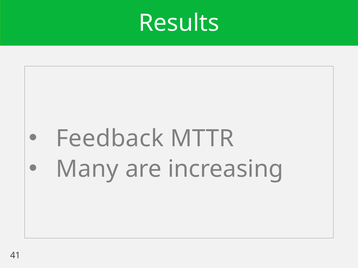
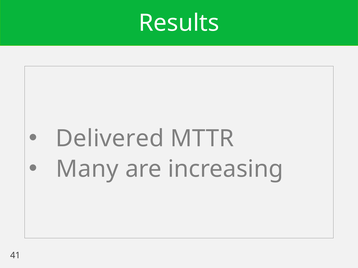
Feedback: Feedback -> Delivered
